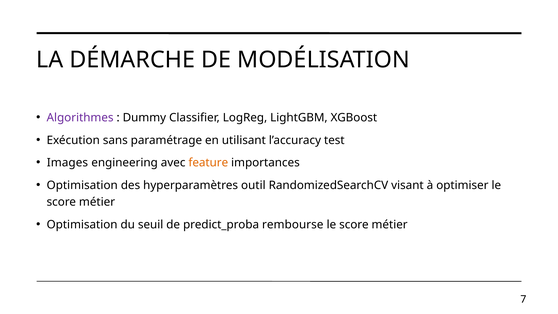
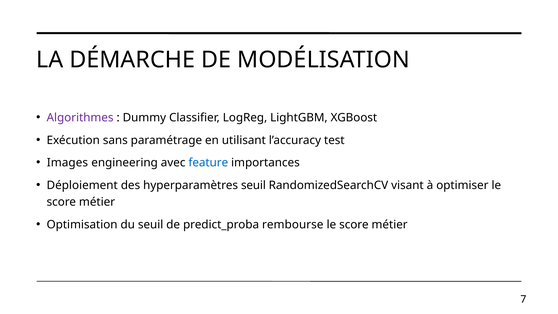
feature colour: orange -> blue
Optimisation at (82, 185): Optimisation -> Déploiement
hyperparamètres outil: outil -> seuil
